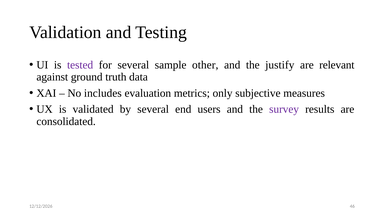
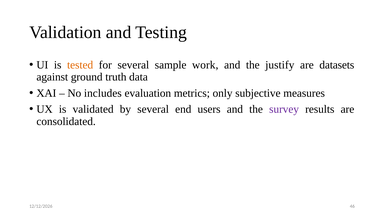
tested colour: purple -> orange
other: other -> work
relevant: relevant -> datasets
